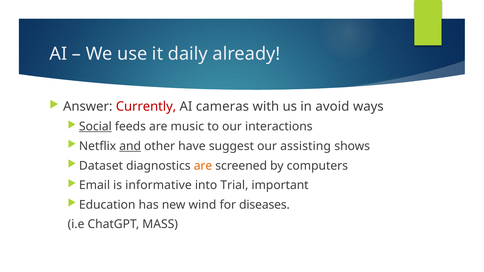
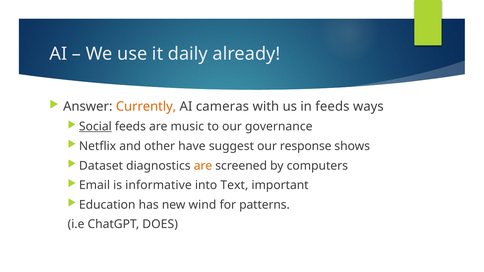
Currently colour: red -> orange
in avoid: avoid -> feeds
interactions: interactions -> governance
and underline: present -> none
assisting: assisting -> response
Trial: Trial -> Text
diseases: diseases -> patterns
MASS: MASS -> DOES
